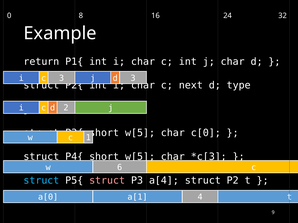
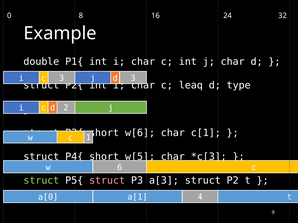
return: return -> double
next: next -> leaq
w[5 at (140, 133): w[5 -> w[6
c[0: c[0 -> c[1
struct at (41, 181) colour: light blue -> light green
a[4: a[4 -> a[3
